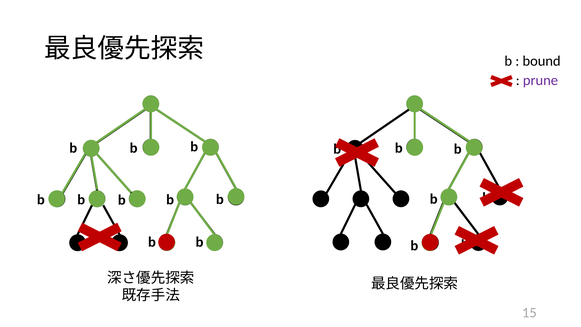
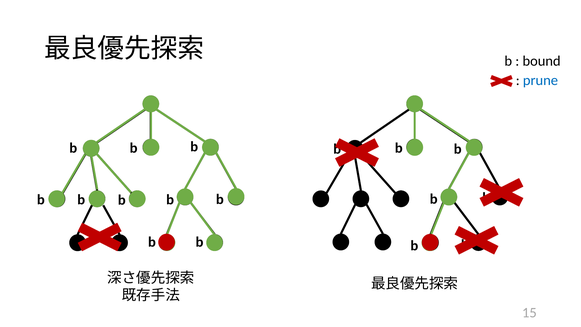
prune colour: purple -> blue
